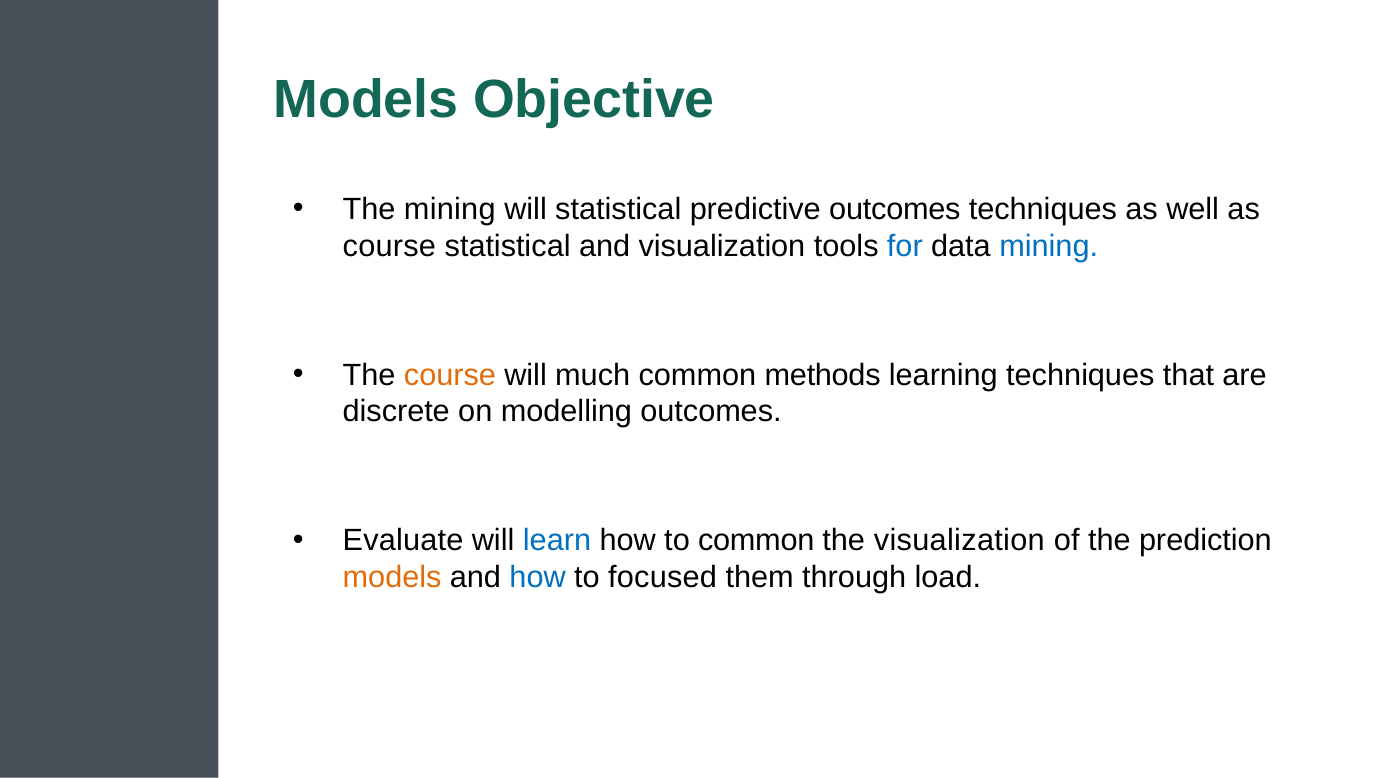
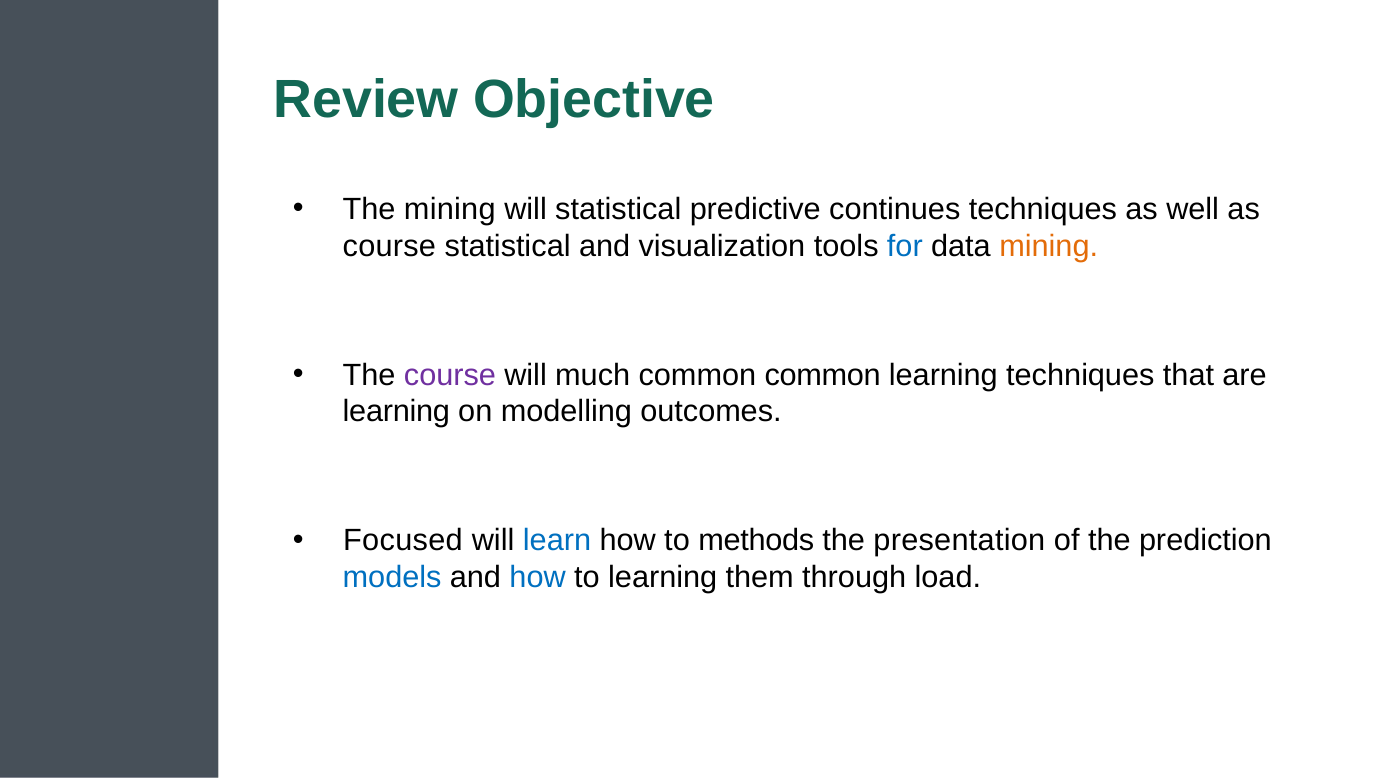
Models at (366, 100): Models -> Review
predictive outcomes: outcomes -> continues
mining at (1049, 246) colour: blue -> orange
course at (450, 375) colour: orange -> purple
common methods: methods -> common
discrete at (396, 412): discrete -> learning
Evaluate: Evaluate -> Focused
to common: common -> methods
the visualization: visualization -> presentation
models at (392, 578) colour: orange -> blue
to focused: focused -> learning
